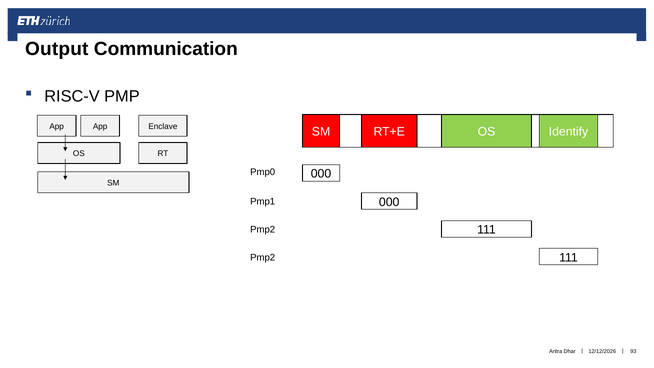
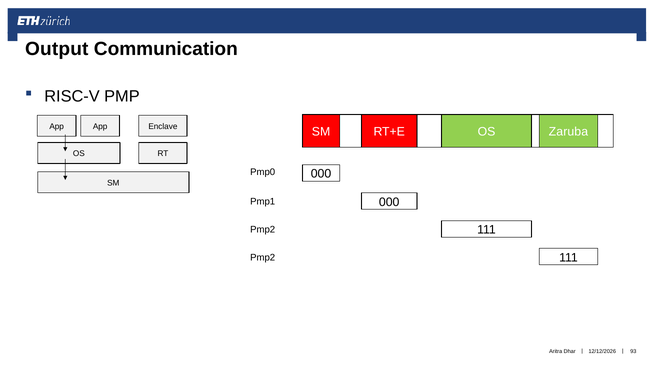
Identify: Identify -> Zaruba
